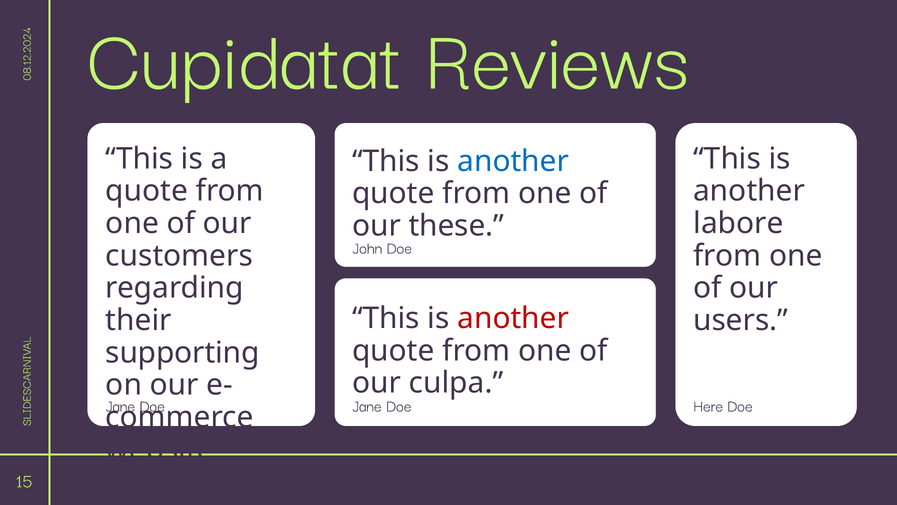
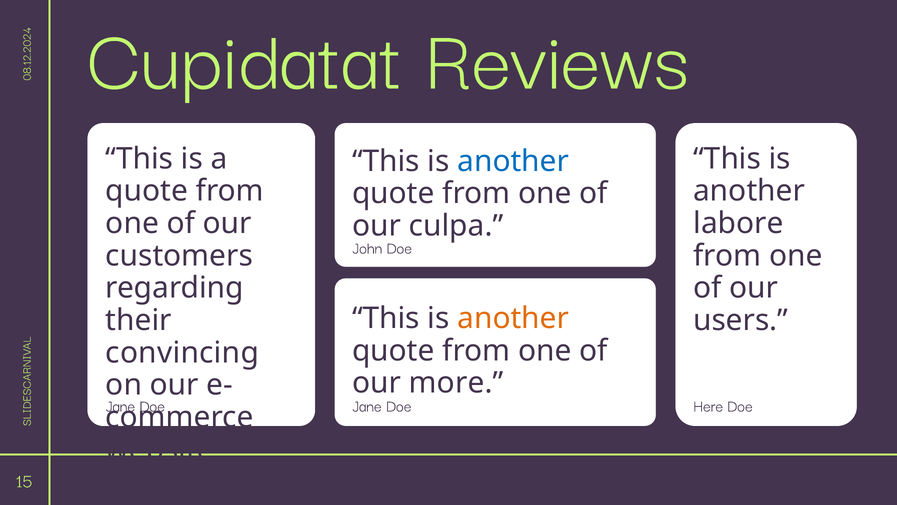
these: these -> culpa
another at (513, 318) colour: red -> orange
supporting: supporting -> convincing
culpa: culpa -> more
